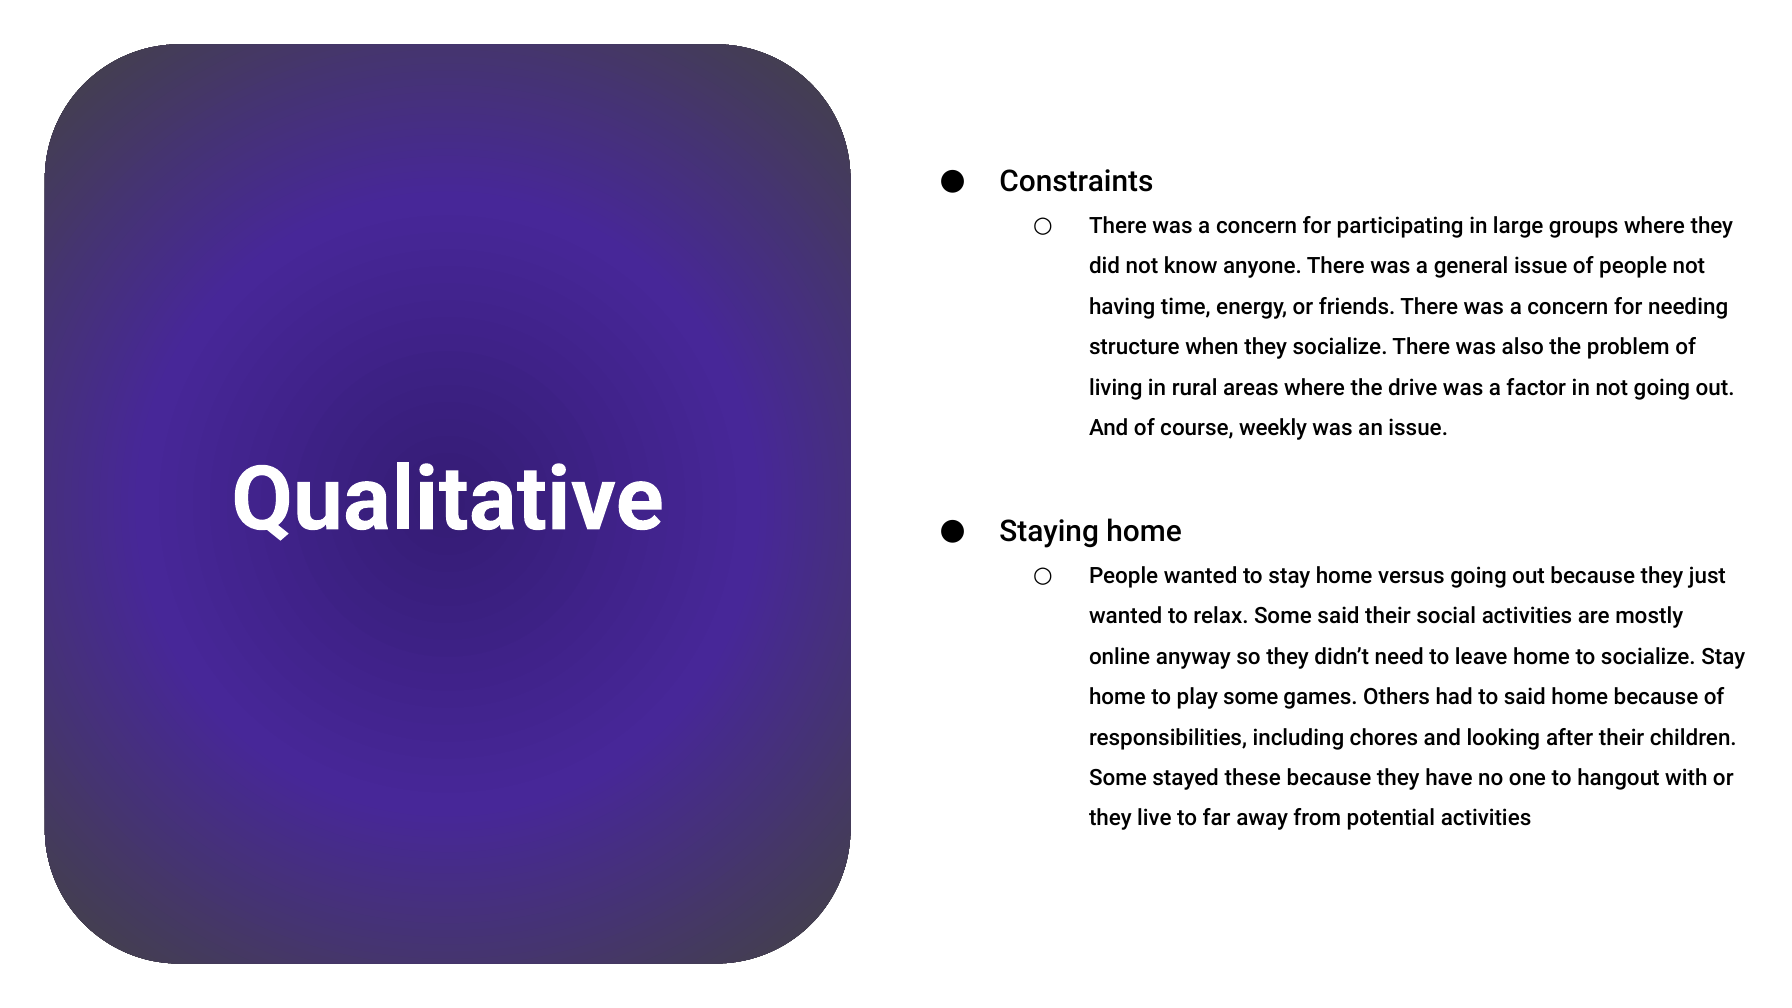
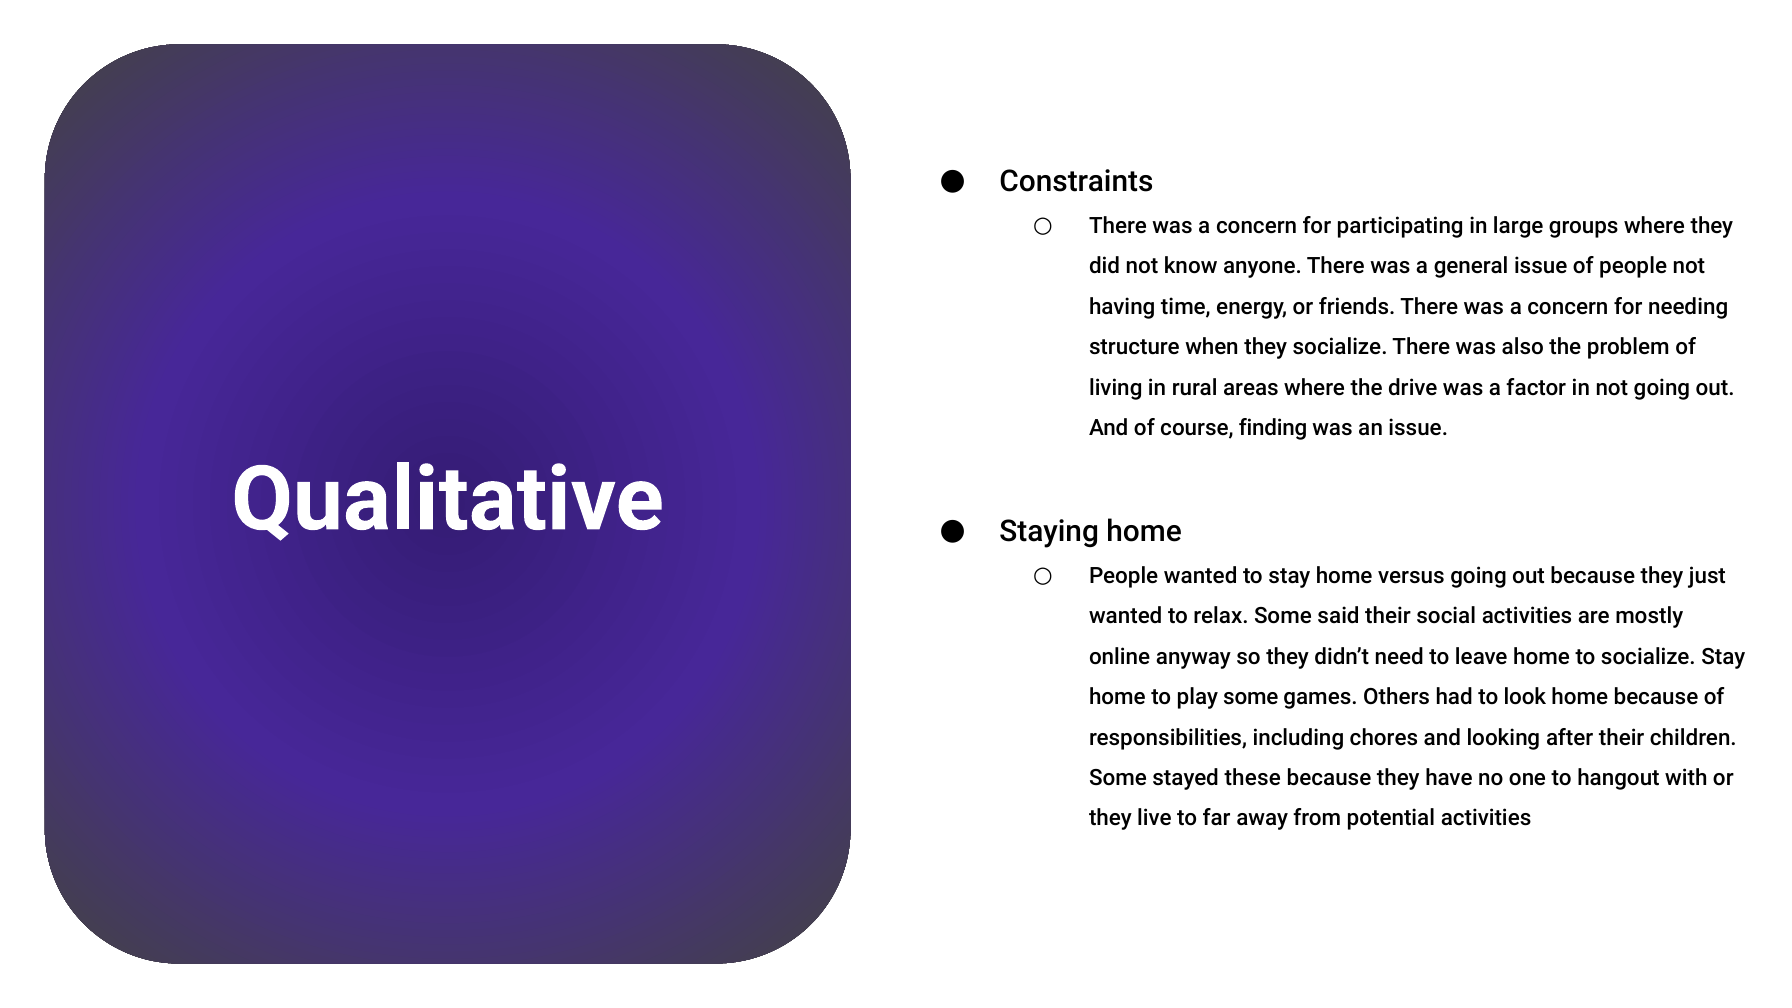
weekly: weekly -> finding
to said: said -> look
